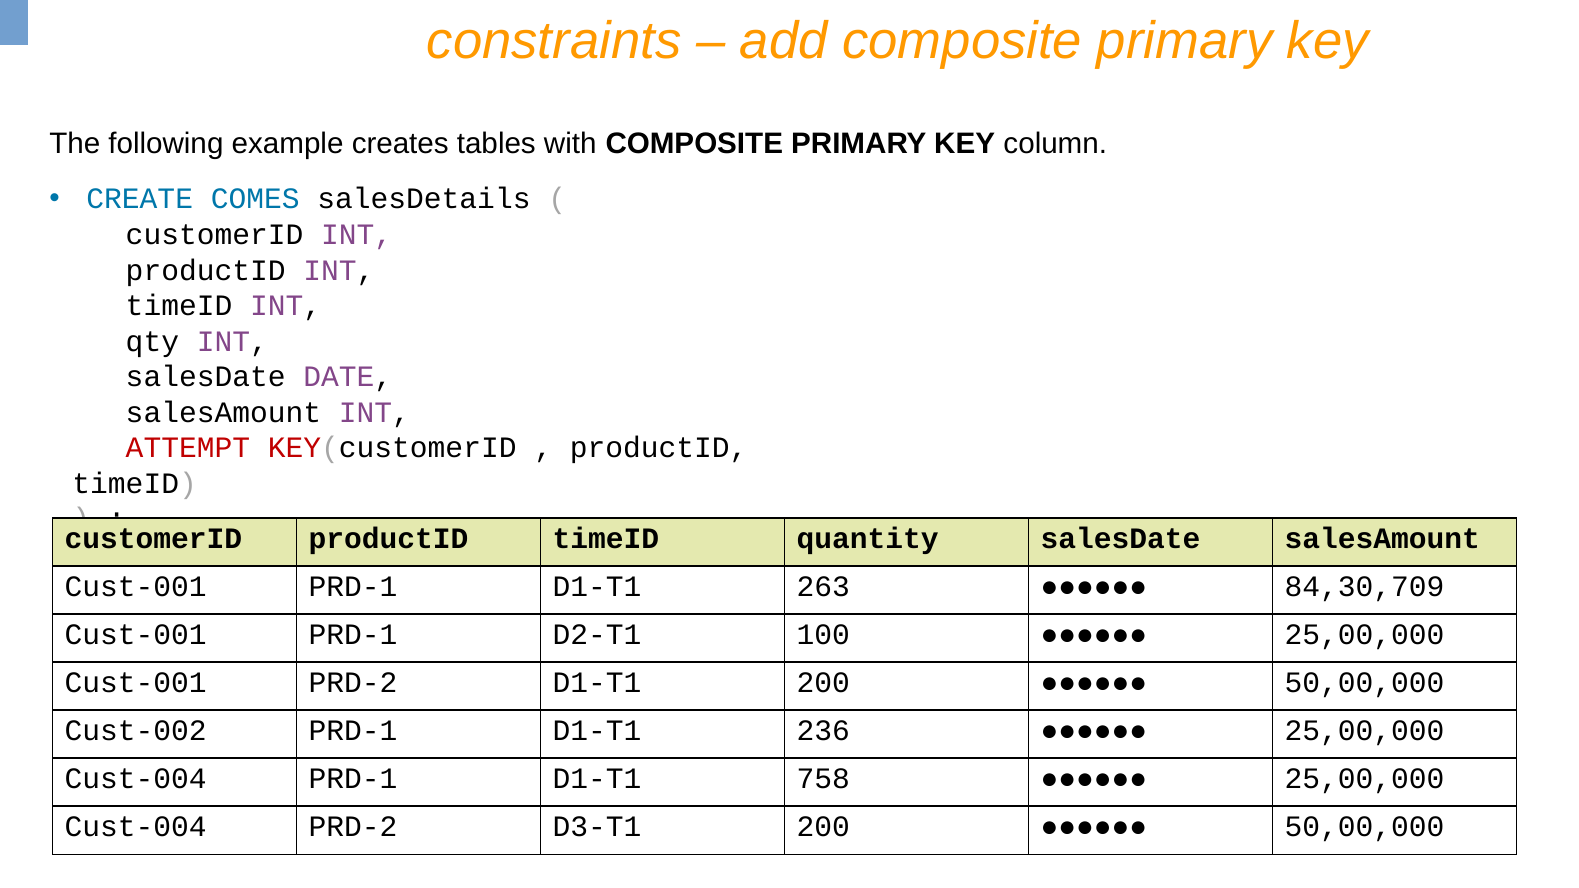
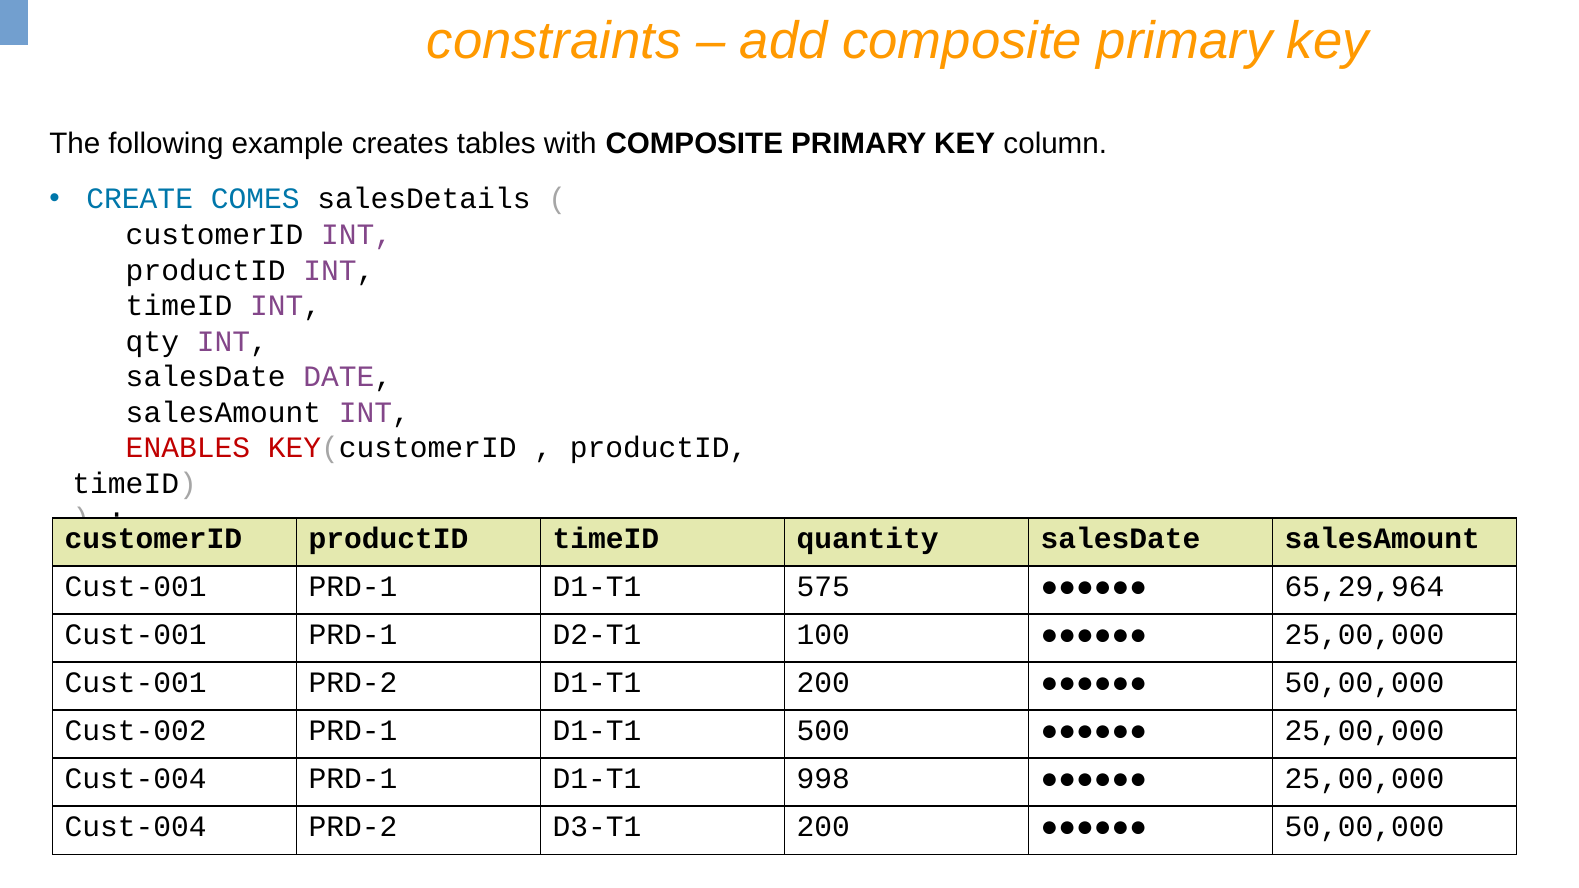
ATTEMPT: ATTEMPT -> ENABLES
263: 263 -> 575
84,30,709: 84,30,709 -> 65,29,964
236: 236 -> 500
758: 758 -> 998
